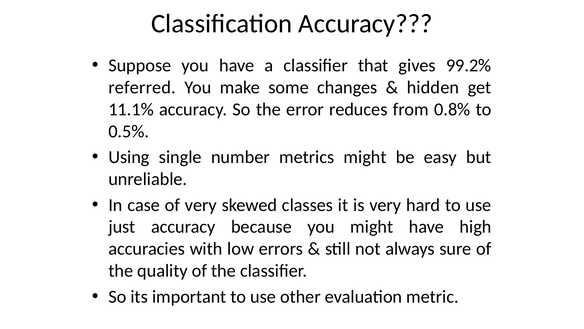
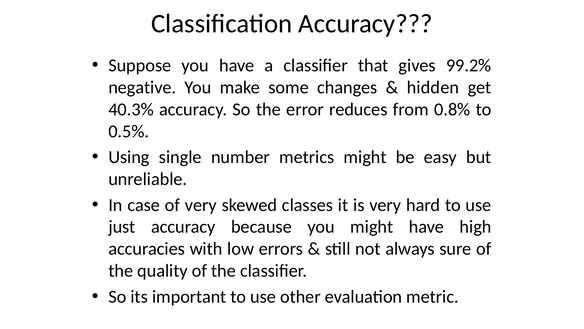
referred: referred -> negative
11.1%: 11.1% -> 40.3%
